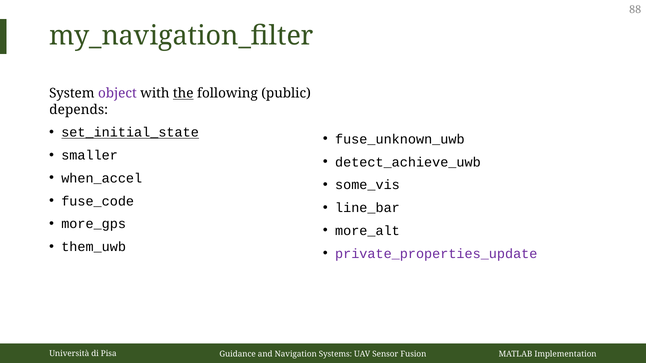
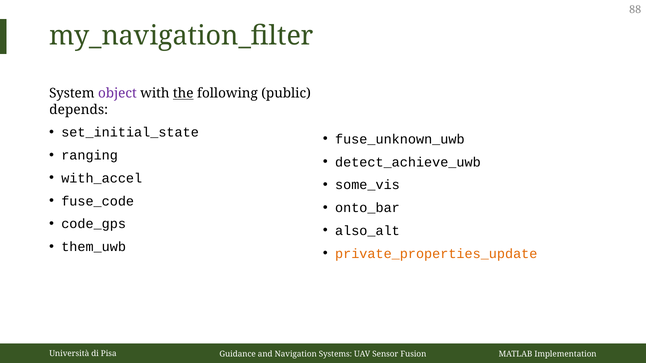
set_initial_state underline: present -> none
smaller: smaller -> ranging
when_accel: when_accel -> with_accel
line_bar: line_bar -> onto_bar
more_gps: more_gps -> code_gps
more_alt: more_alt -> also_alt
private_properties_update colour: purple -> orange
